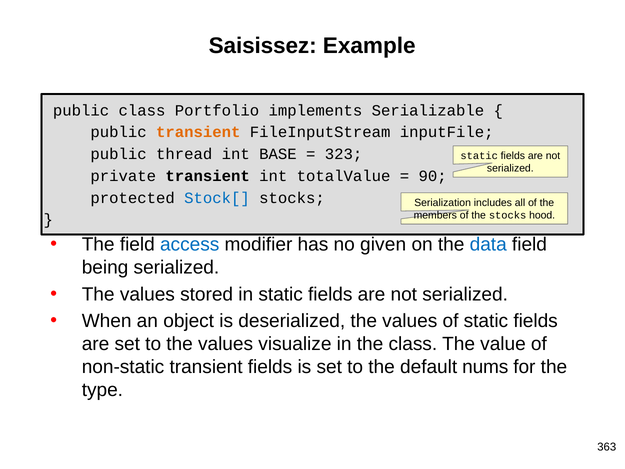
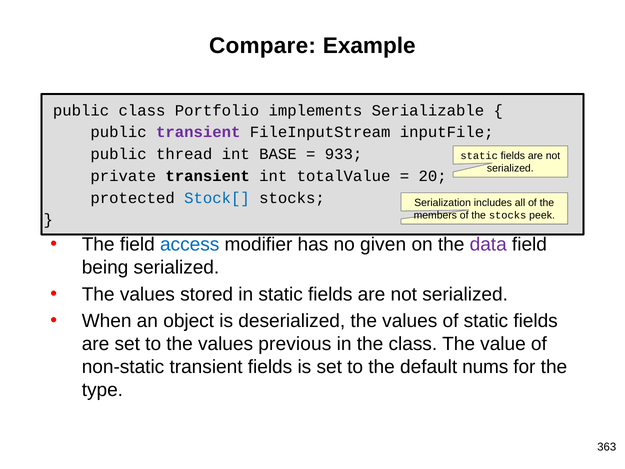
Saisissez: Saisissez -> Compare
transient at (198, 132) colour: orange -> purple
323: 323 -> 933
90: 90 -> 20
hood: hood -> peek
data colour: blue -> purple
visualize: visualize -> previous
